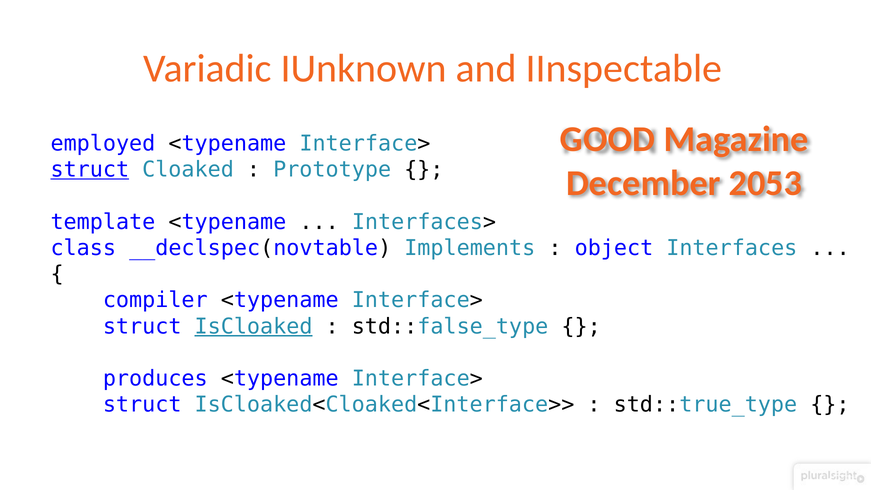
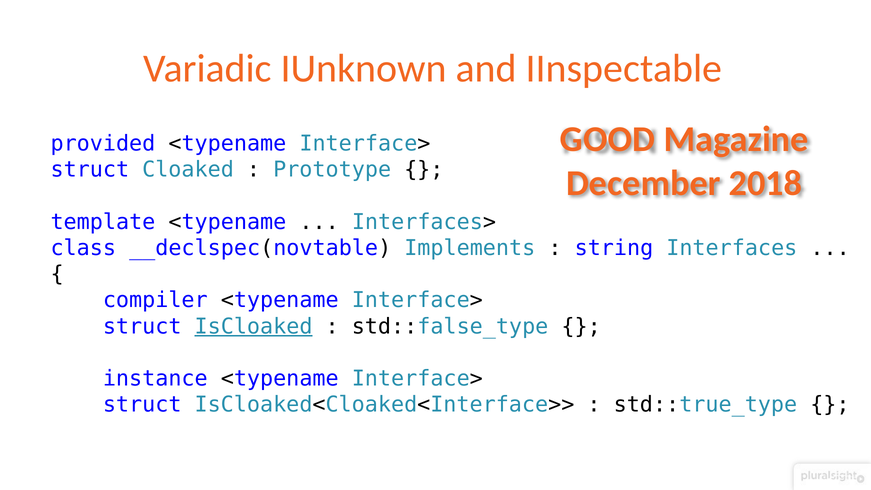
employed: employed -> provided
struct at (90, 170) underline: present -> none
2053: 2053 -> 2018
object: object -> string
produces: produces -> instance
